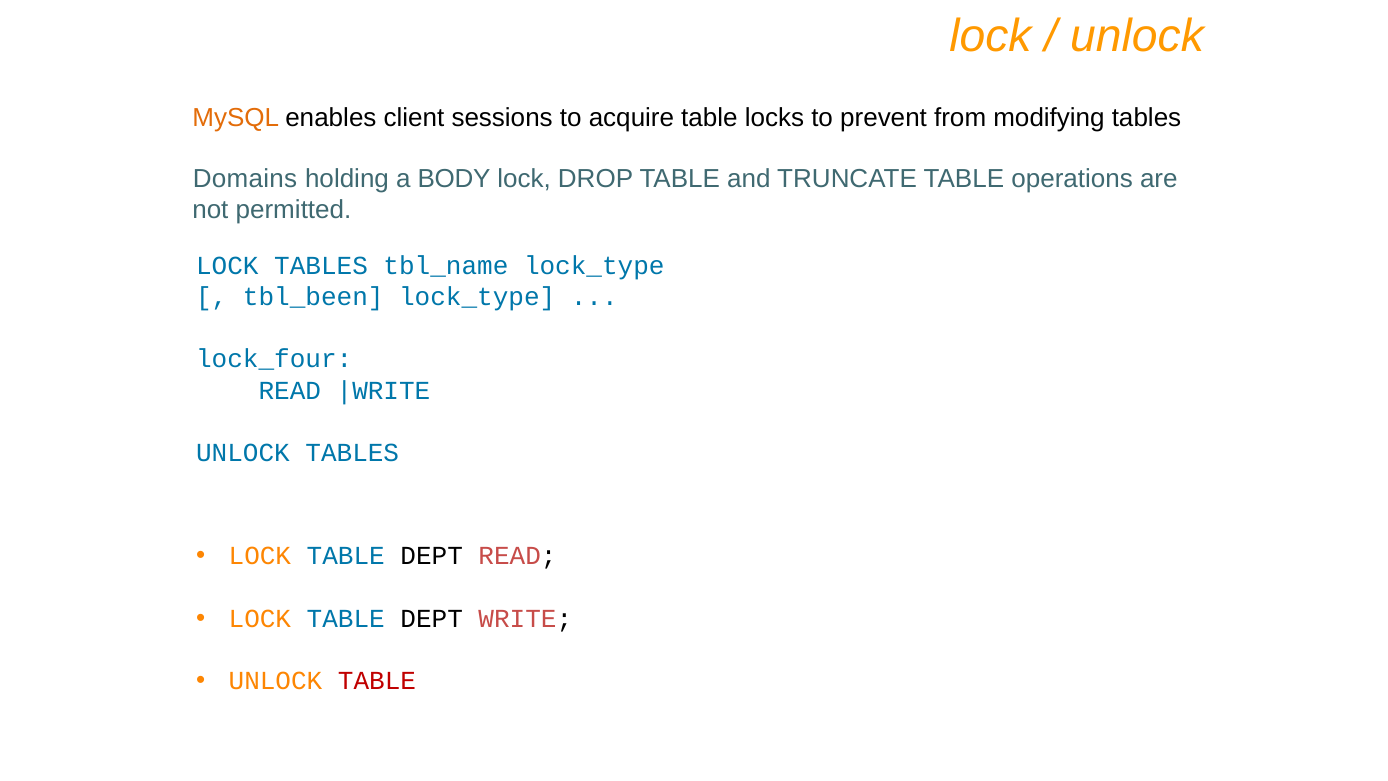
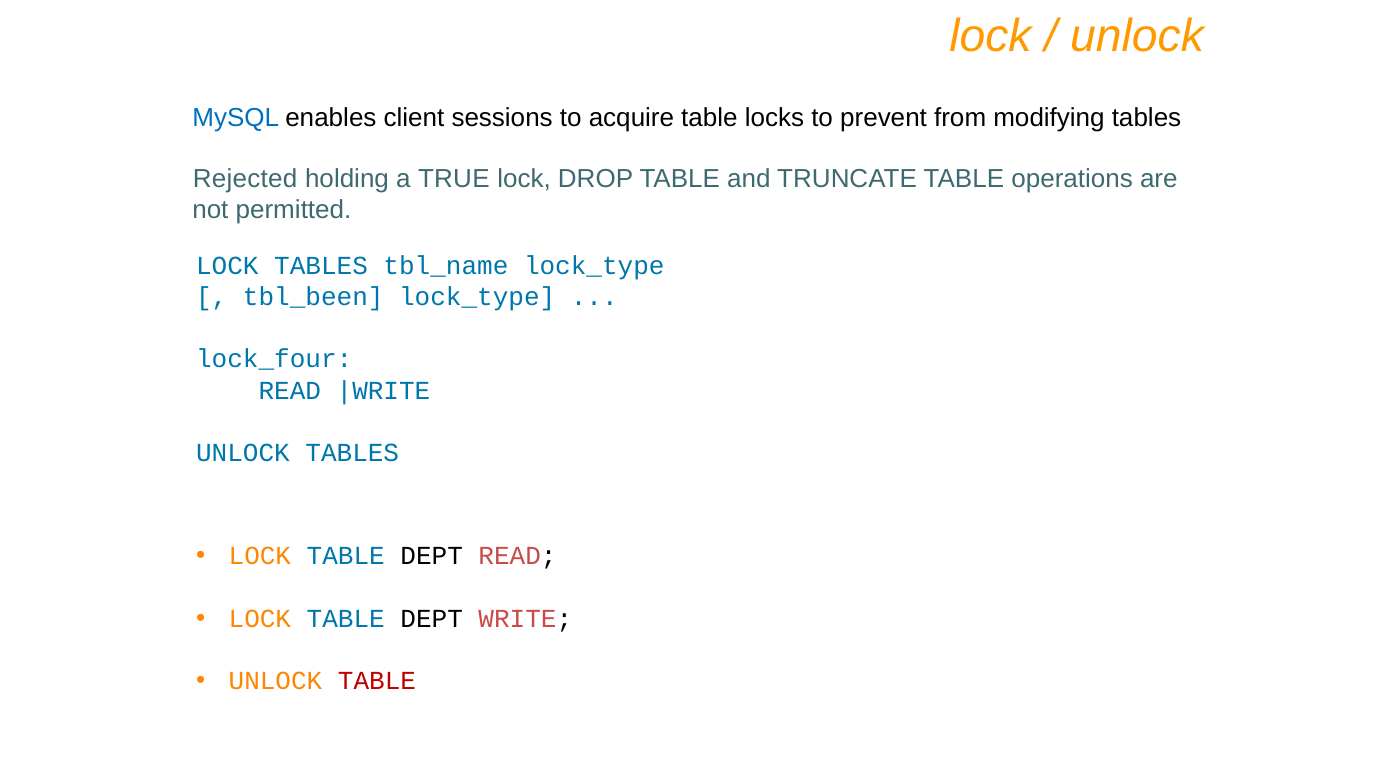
MySQL colour: orange -> blue
Domains: Domains -> Rejected
BODY: BODY -> TRUE
